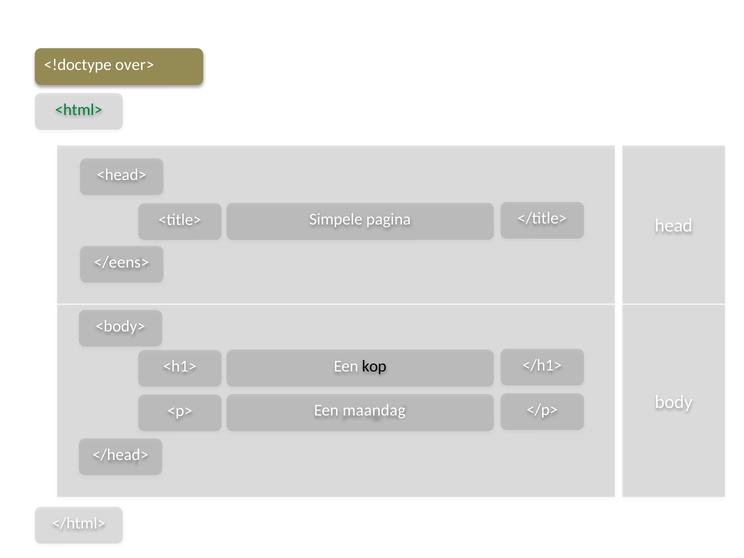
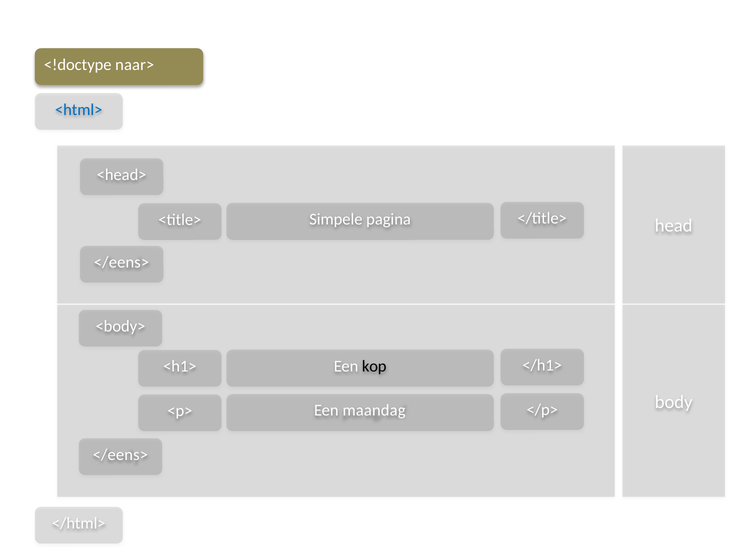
over>: over> -> naar>
<html> colour: green -> blue
</head> at (120, 455): </head> -> </eens>
